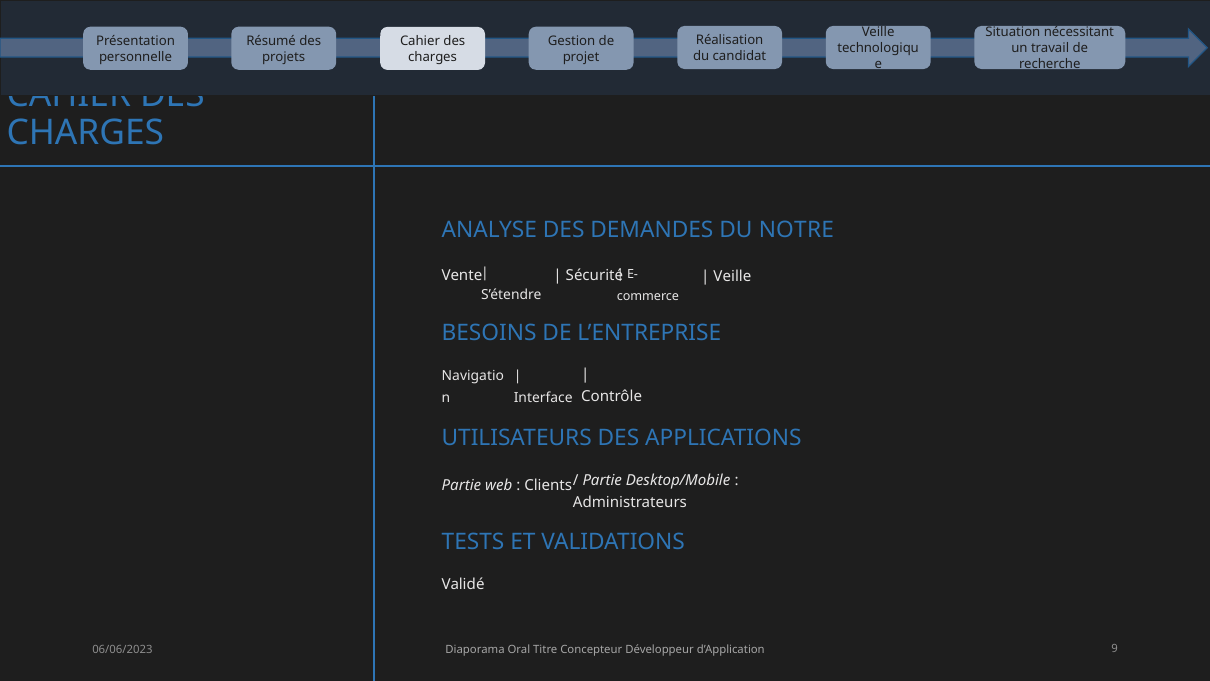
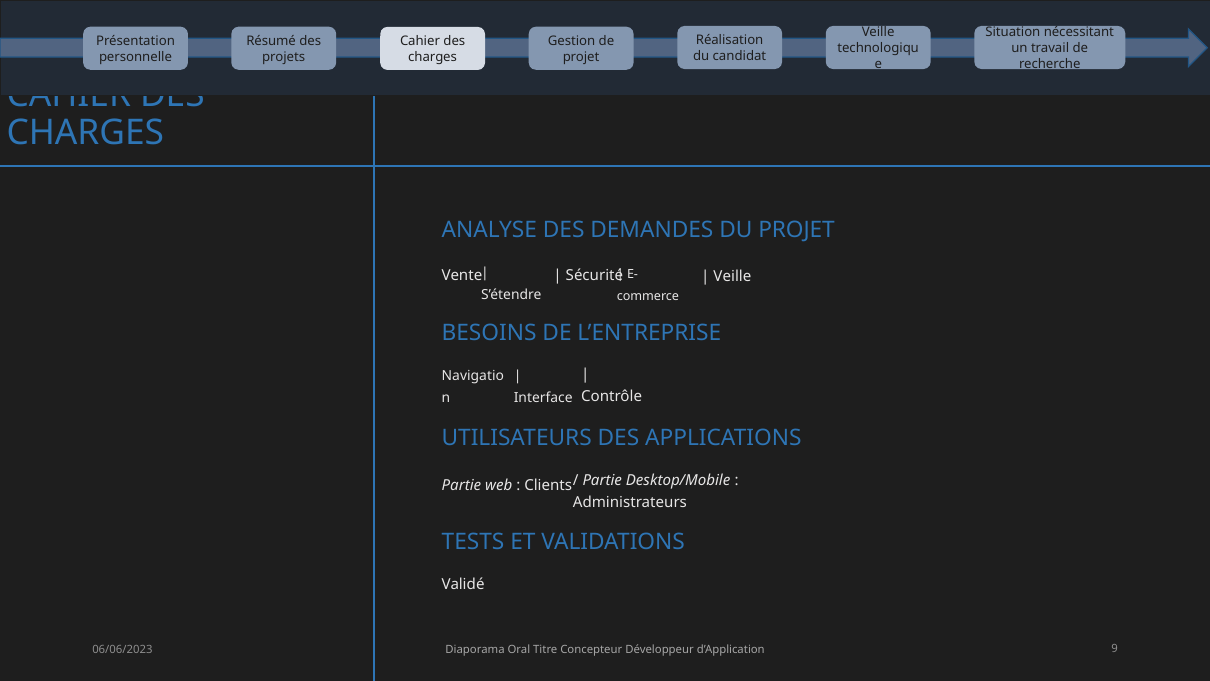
DU NOTRE: NOTRE -> PROJET
